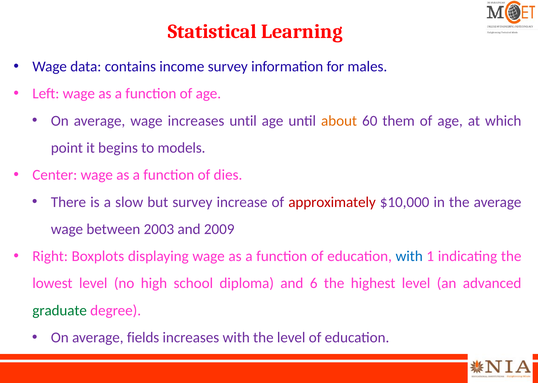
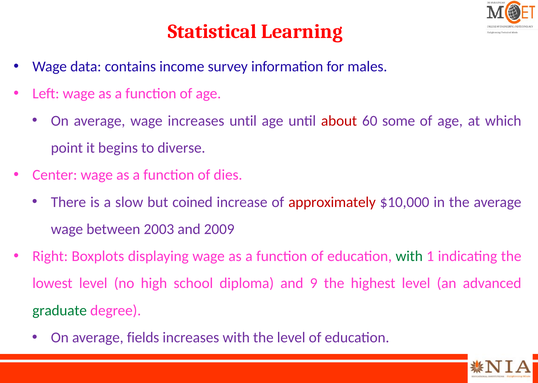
about colour: orange -> red
them: them -> some
models: models -> diverse
but survey: survey -> coined
with at (409, 256) colour: blue -> green
6: 6 -> 9
